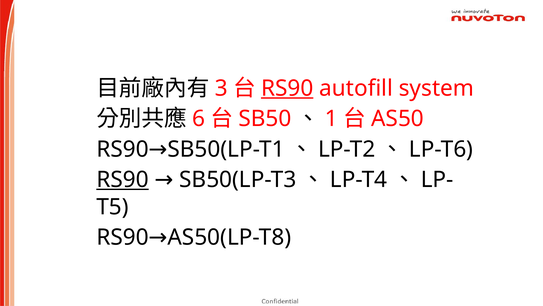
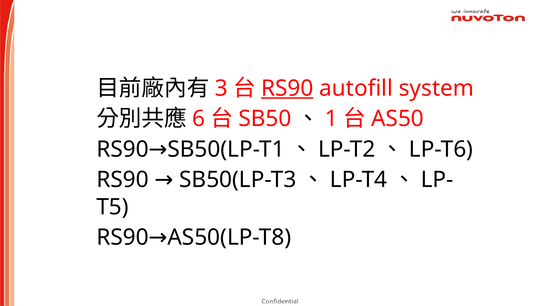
RS90 at (123, 179) underline: present -> none
